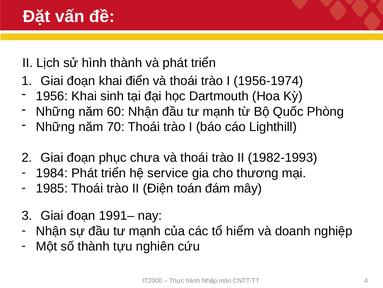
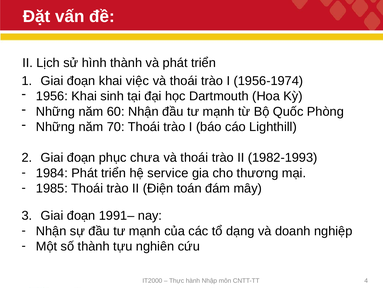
điển: điển -> việc
hiểm: hiểm -> dạng
